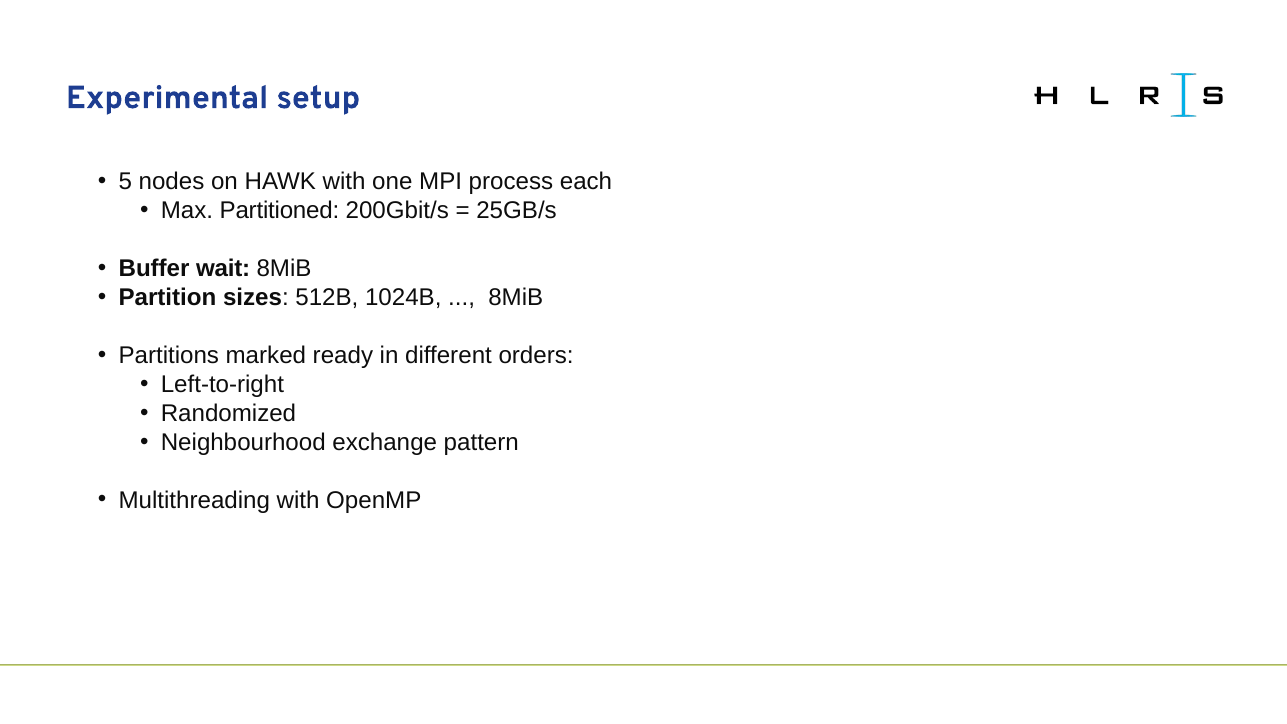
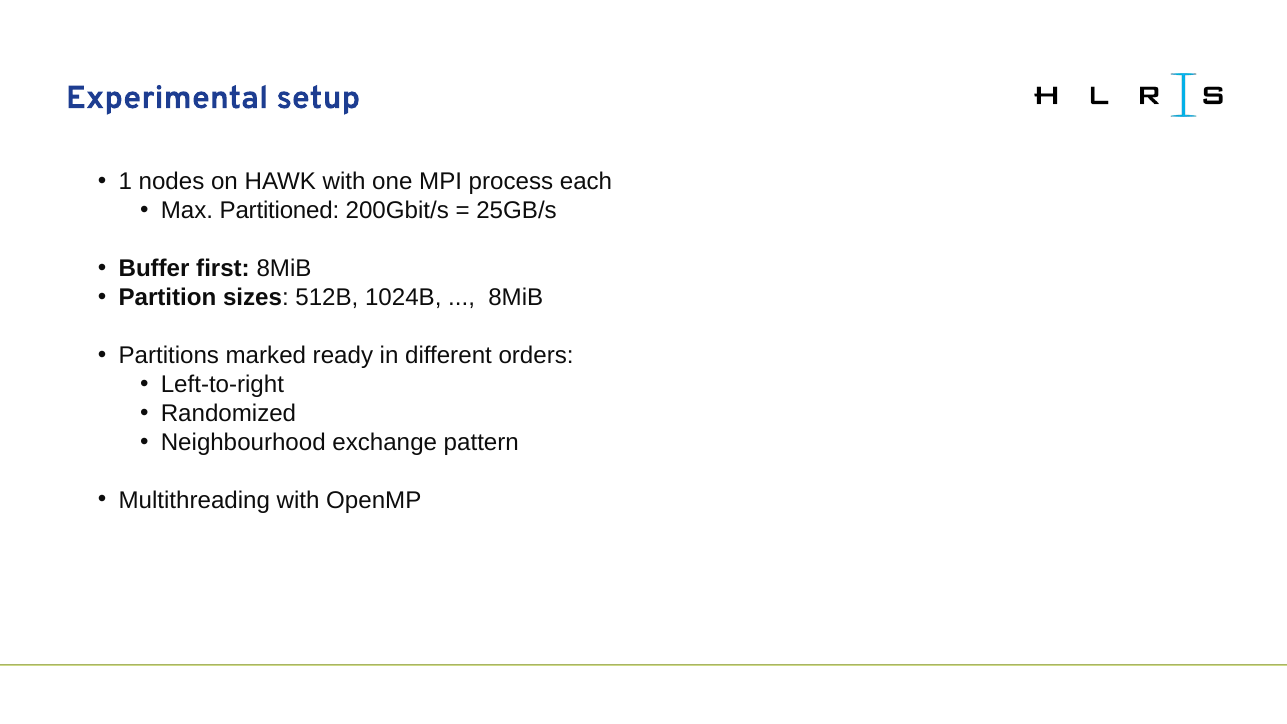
5: 5 -> 1
wait: wait -> first
